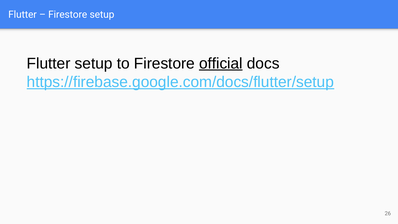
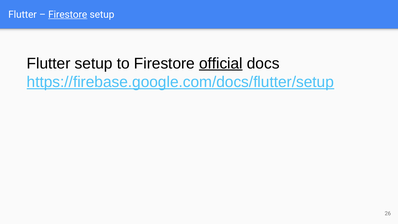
Firestore at (68, 15) underline: none -> present
